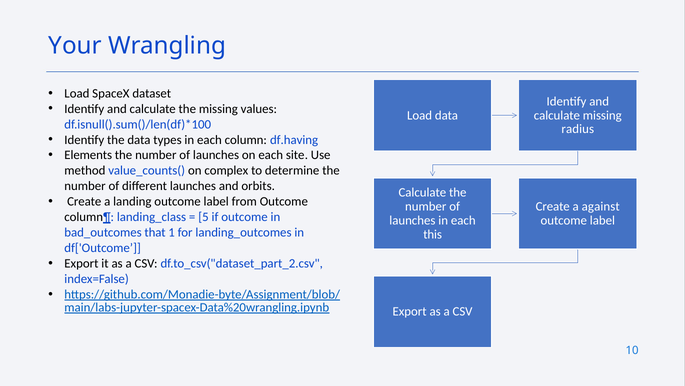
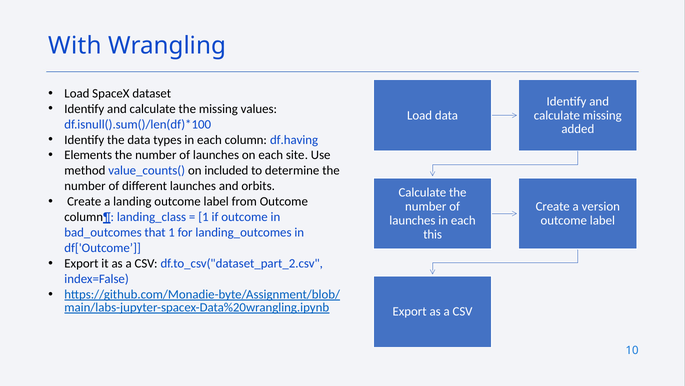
Your: Your -> With
radius: radius -> added
complex: complex -> included
against: against -> version
5 at (203, 217): 5 -> 1
